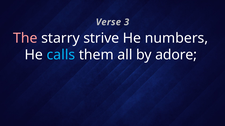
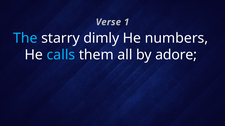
3: 3 -> 1
The colour: pink -> light blue
strive: strive -> dimly
